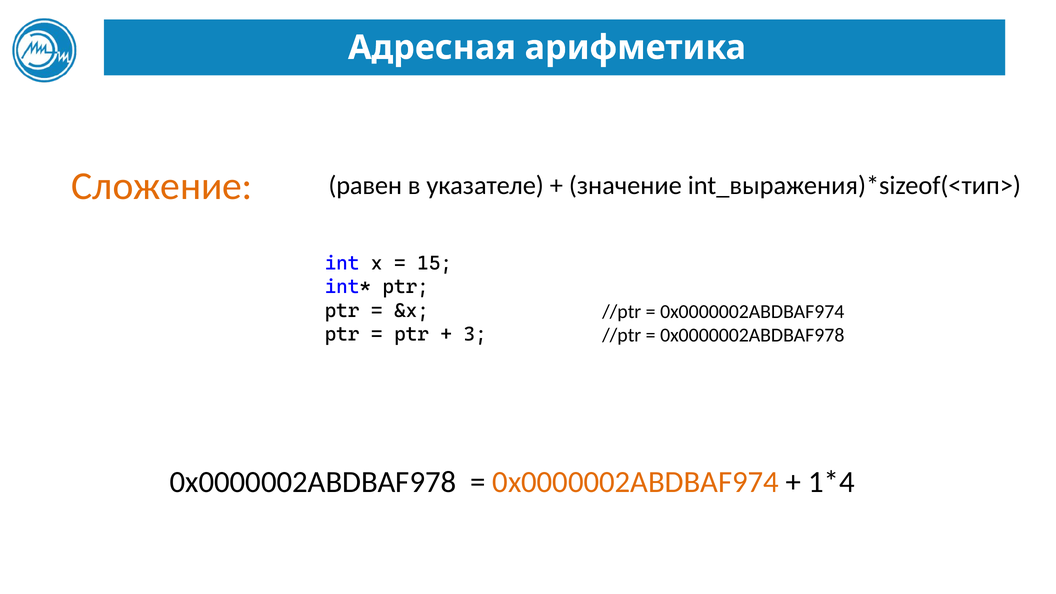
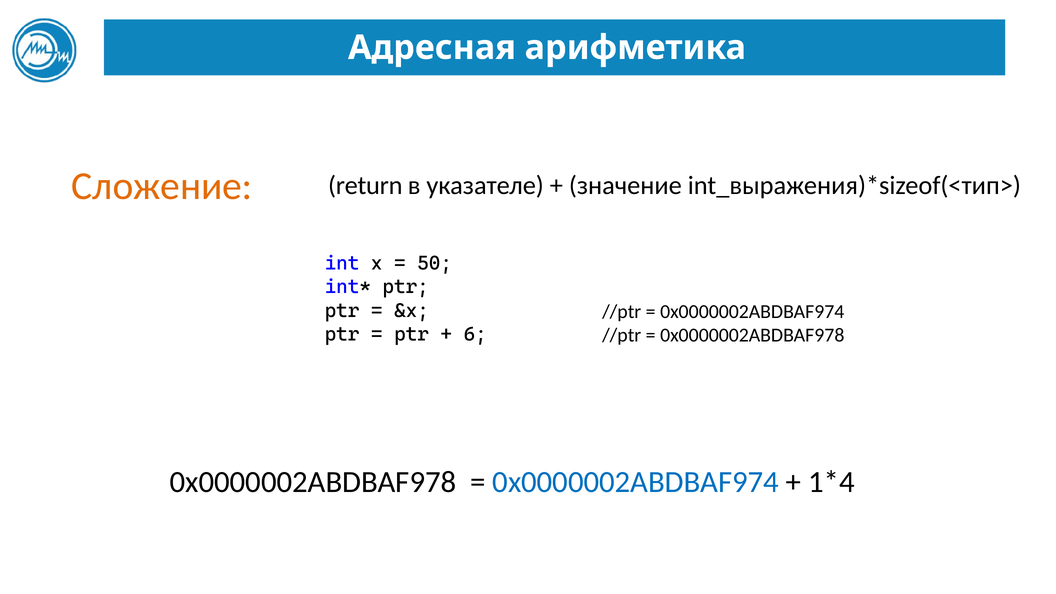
равен: равен -> return
15: 15 -> 50
3: 3 -> 6
0x0000002ABDBAF974 at (636, 482) colour: orange -> blue
